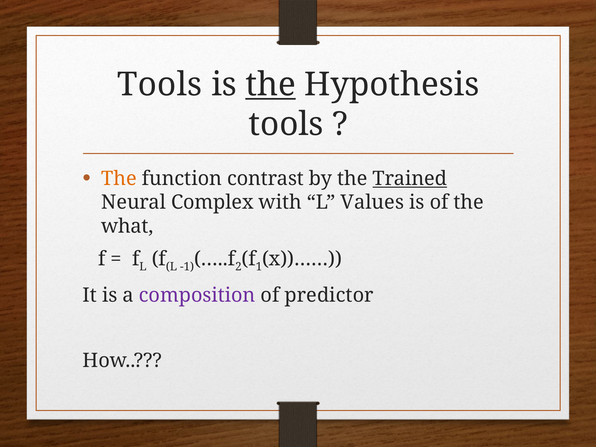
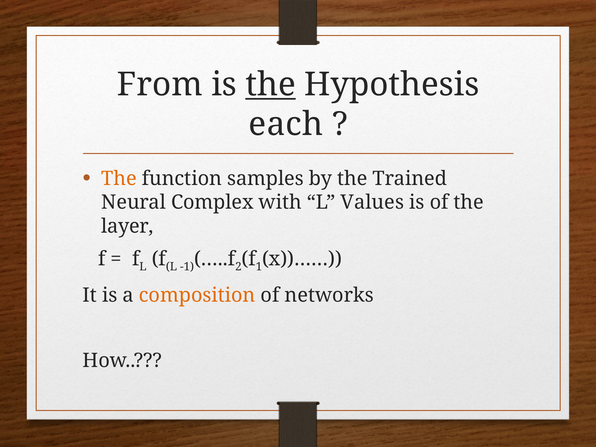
Tools at (160, 85): Tools -> From
tools at (286, 124): tools -> each
contrast: contrast -> samples
Trained underline: present -> none
what: what -> layer
composition colour: purple -> orange
predictor: predictor -> networks
